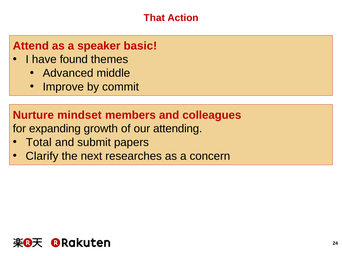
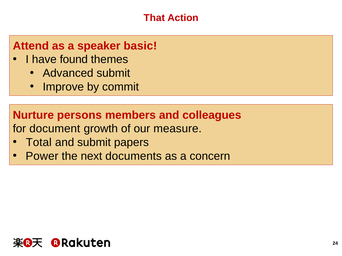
Advanced middle: middle -> submit
mindset: mindset -> persons
expanding: expanding -> document
attending: attending -> measure
Clarify: Clarify -> Power
researches: researches -> documents
